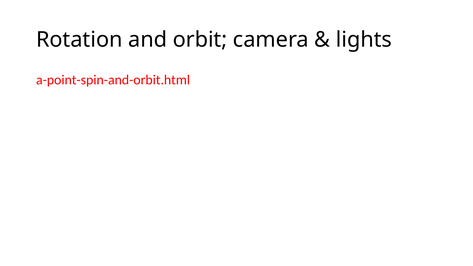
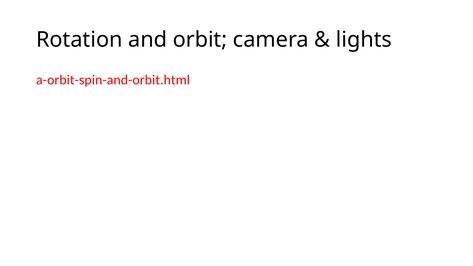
a-point-spin-and-orbit.html: a-point-spin-and-orbit.html -> a-orbit-spin-and-orbit.html
